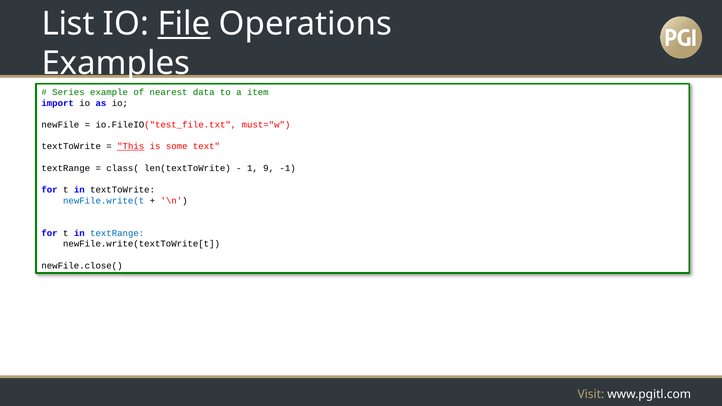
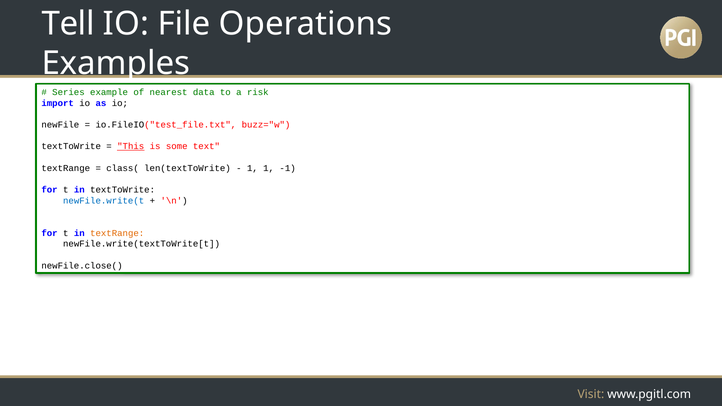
List: List -> Tell
File underline: present -> none
item: item -> risk
must="w: must="w -> buzz="w
1 9: 9 -> 1
textRange at (117, 233) colour: blue -> orange
